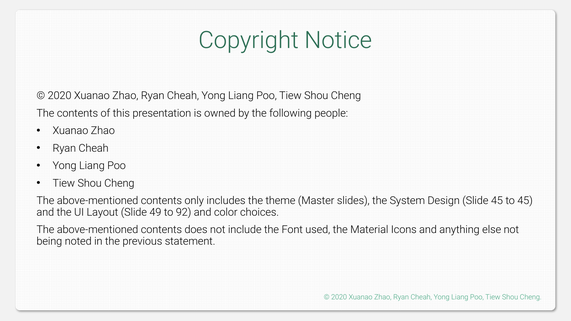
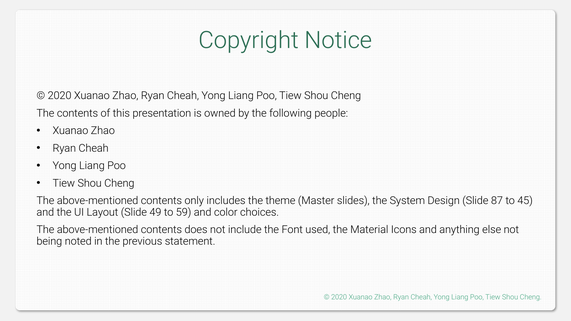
Slide 45: 45 -> 87
92: 92 -> 59
